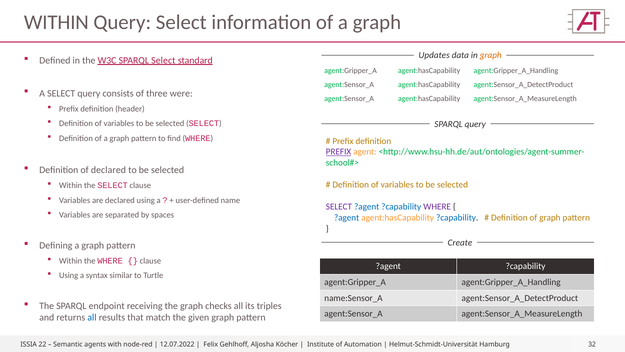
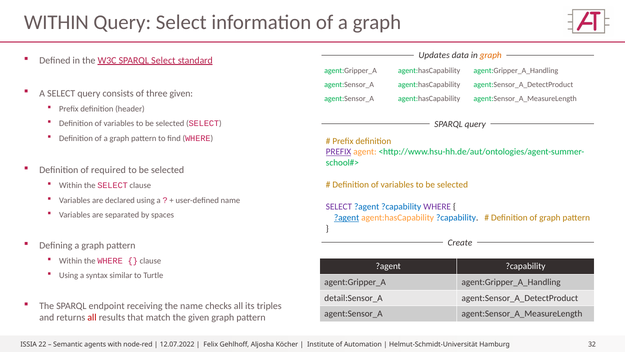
three were: were -> given
of declared: declared -> required
?agent at (347, 217) underline: none -> present
name:Sensor_A: name:Sensor_A -> detail:Sensor_A
the graph: graph -> name
all at (92, 317) colour: blue -> red
